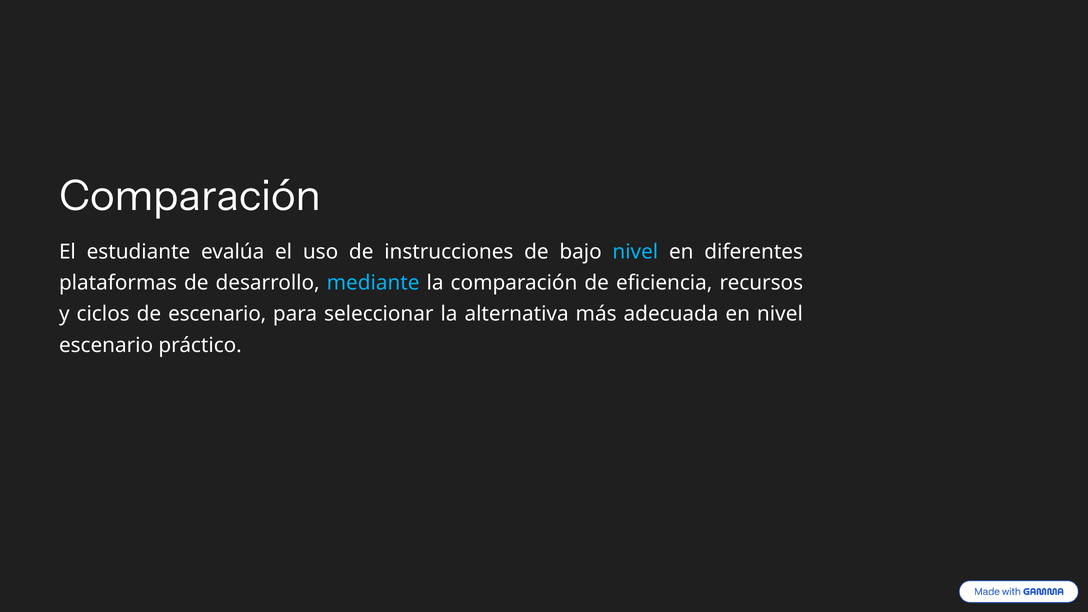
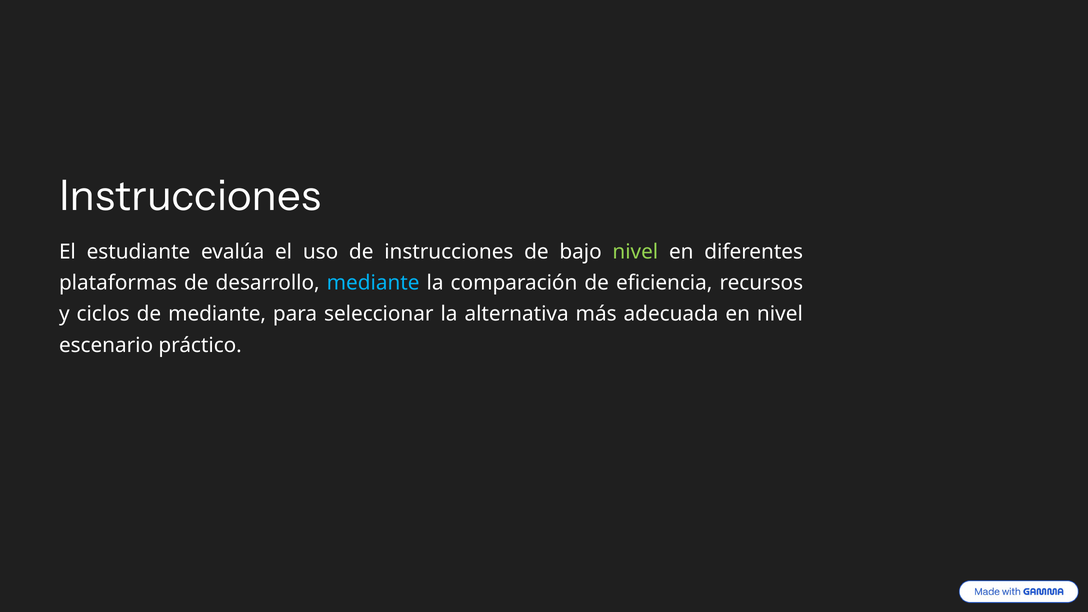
Comparación at (190, 196): Comparación -> Instrucciones
nivel at (635, 252) colour: light blue -> light green
de escenario: escenario -> mediante
